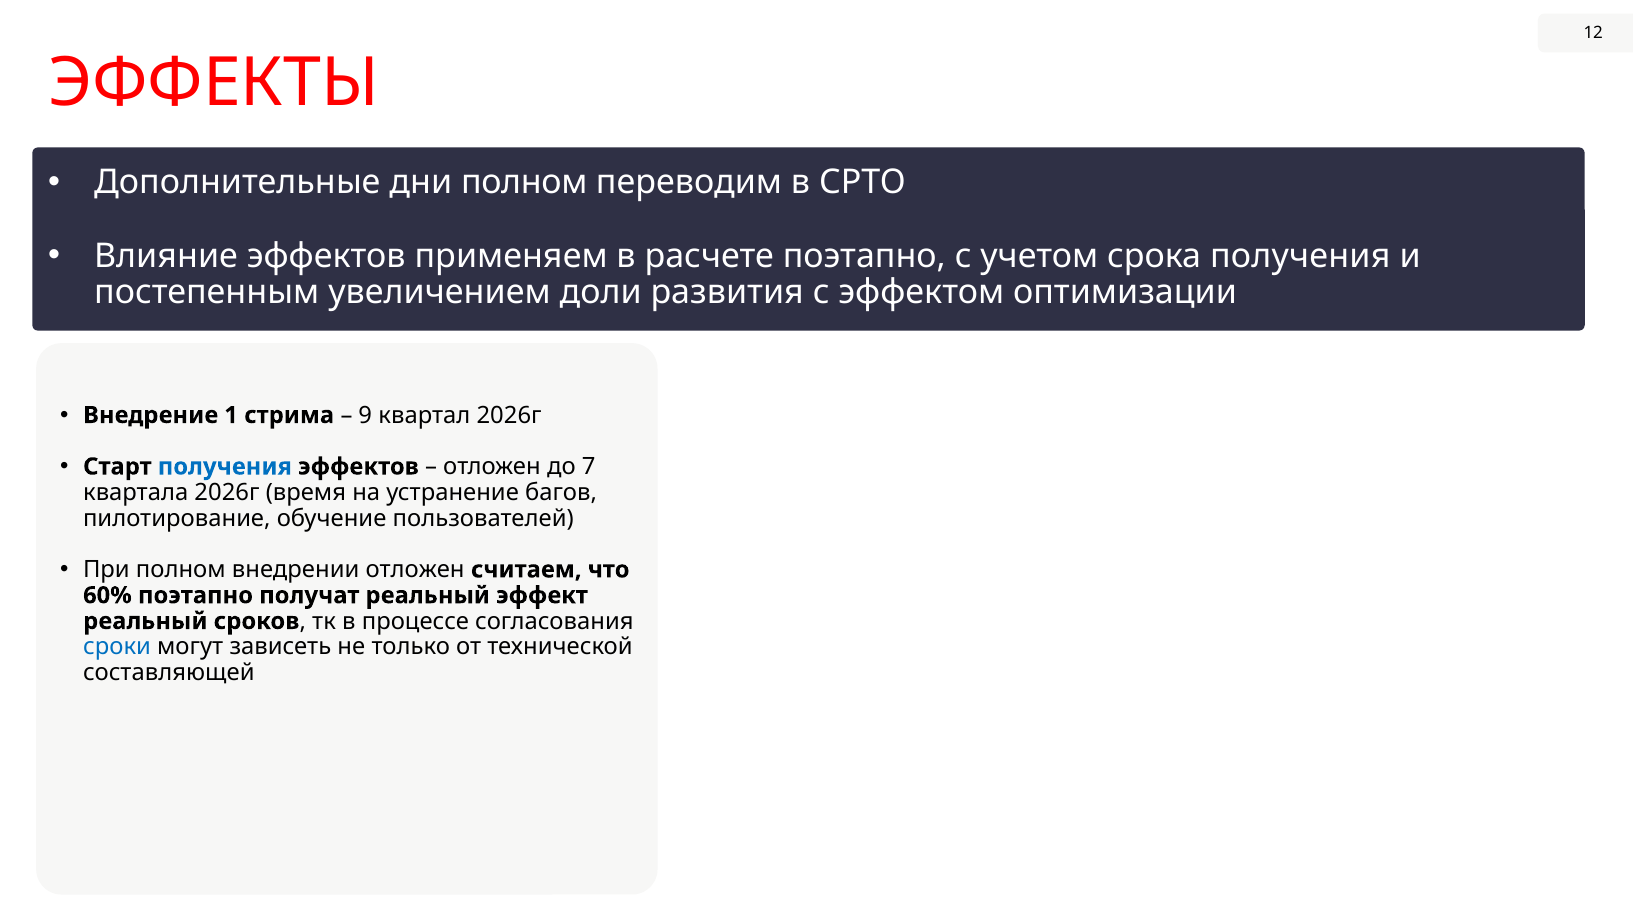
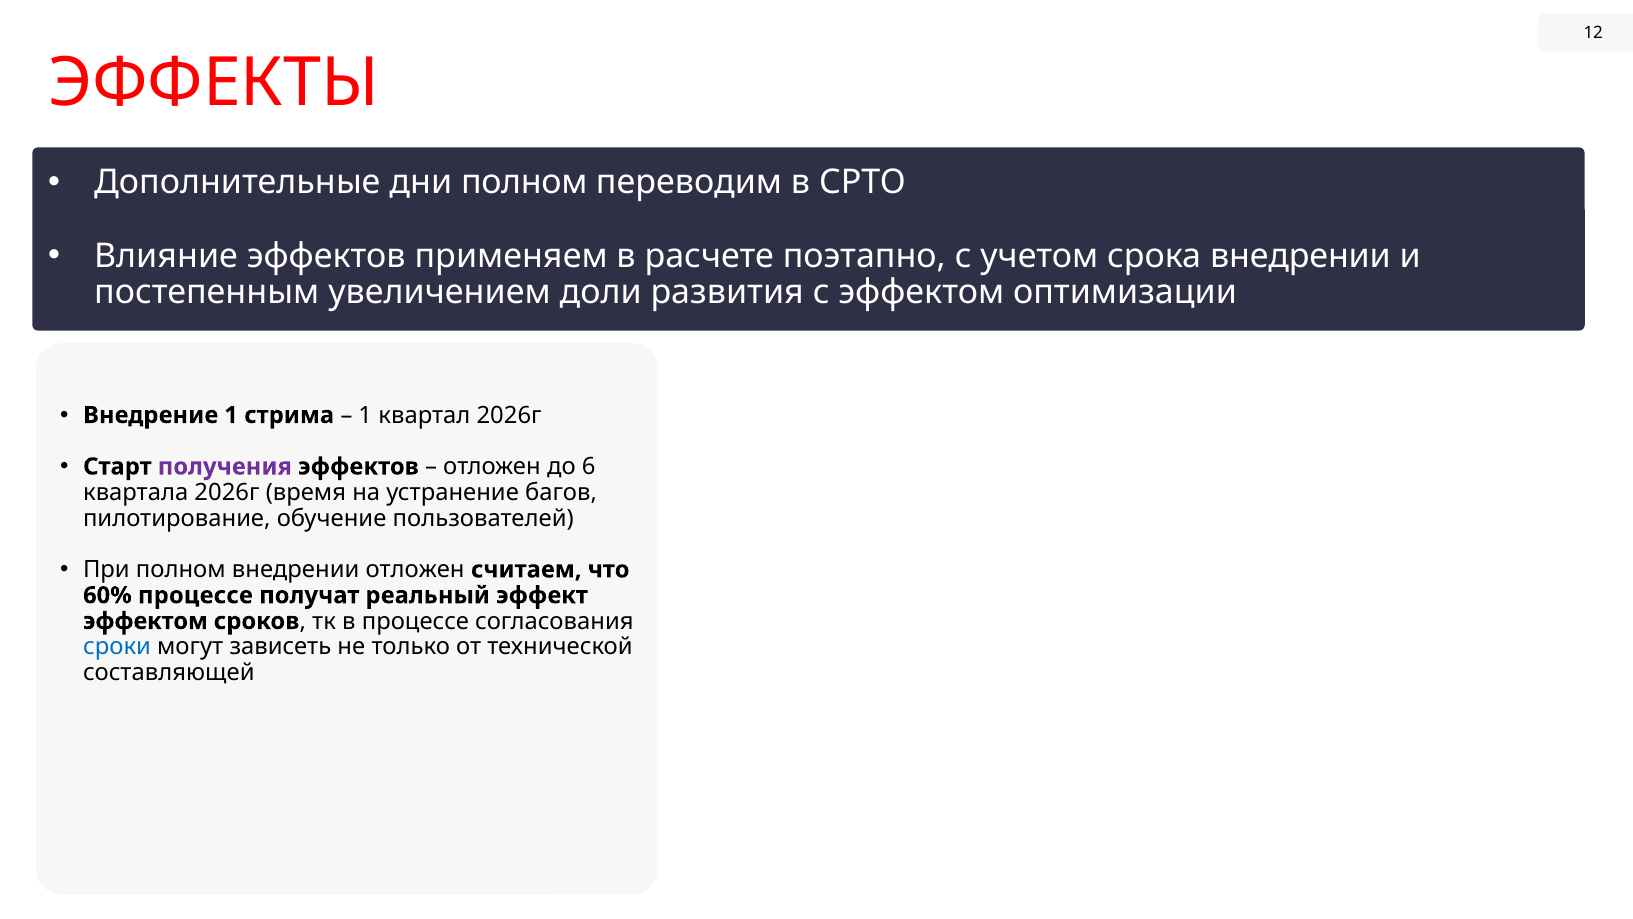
срока получения: получения -> внедрении
9 at (365, 415): 9 -> 1
получения at (225, 466) colour: blue -> purple
7: 7 -> 6
60% поэтапно: поэтапно -> процессе
реальный at (145, 621): реальный -> эффектом
